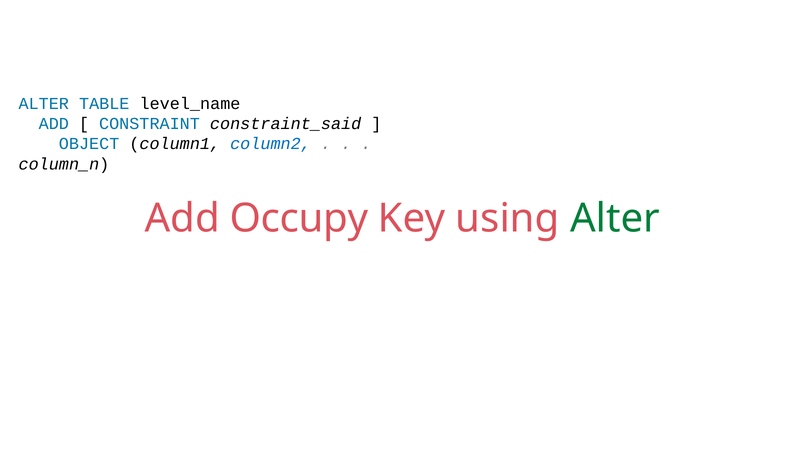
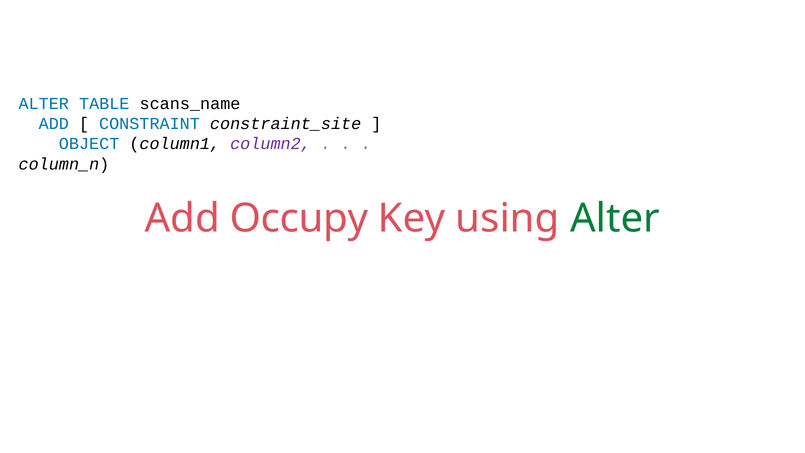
level_name: level_name -> scans_name
constraint_said: constraint_said -> constraint_site
column2 colour: blue -> purple
